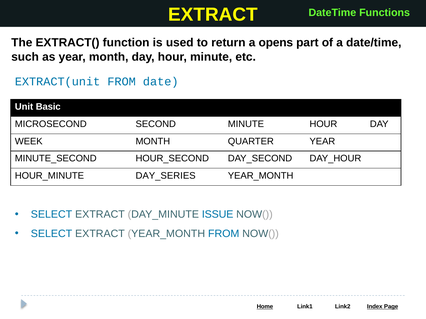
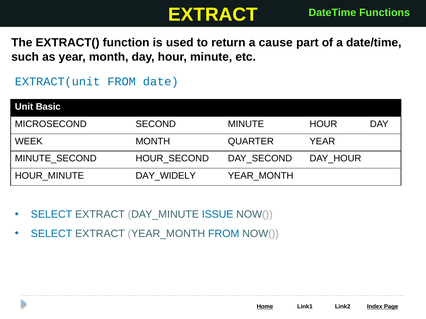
opens: opens -> cause
DAY_SERIES: DAY_SERIES -> DAY_WIDELY
